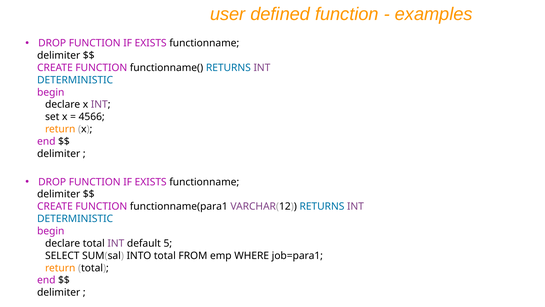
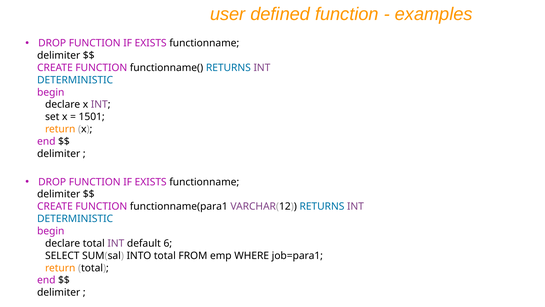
4566: 4566 -> 1501
5: 5 -> 6
